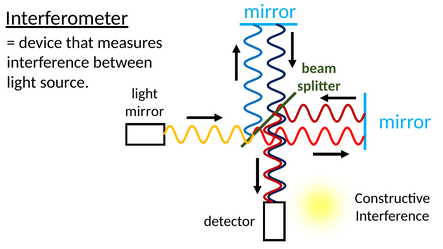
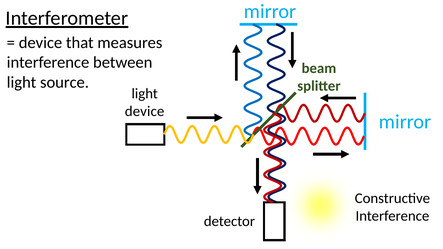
mirror at (145, 111): mirror -> device
